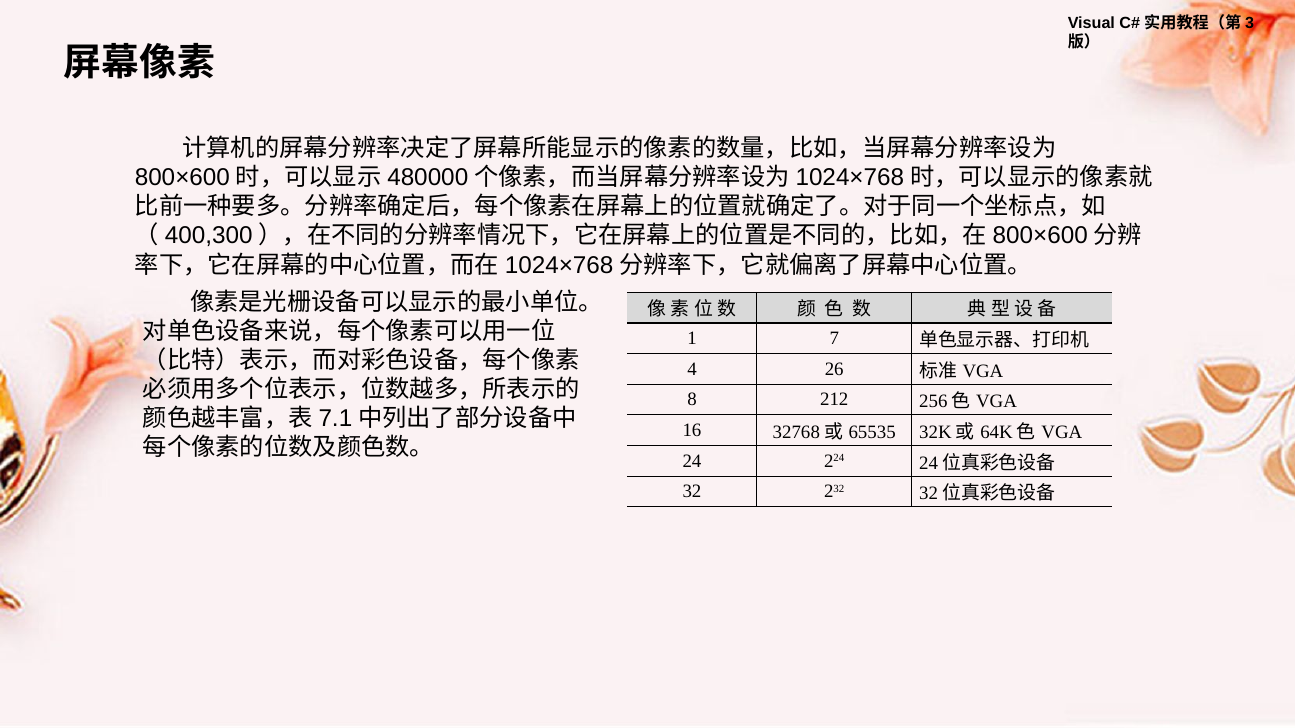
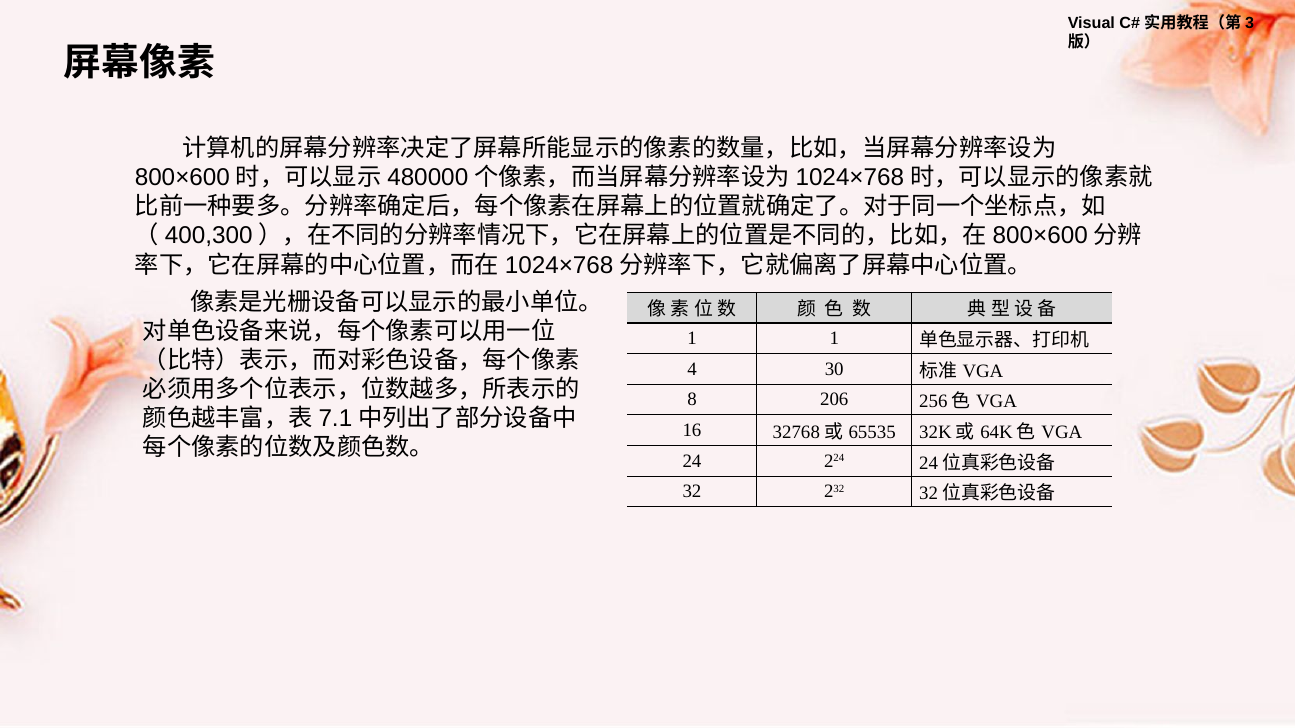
1 7: 7 -> 1
26: 26 -> 30
212: 212 -> 206
